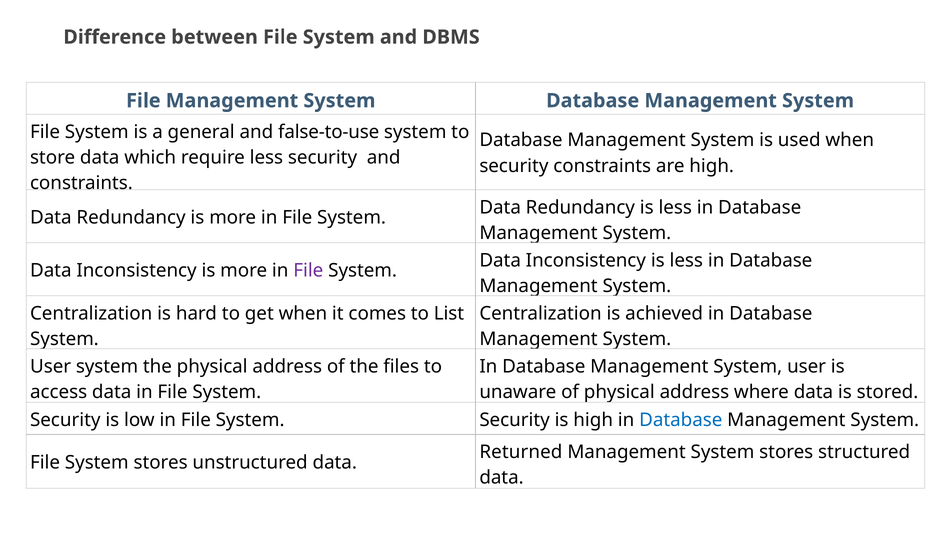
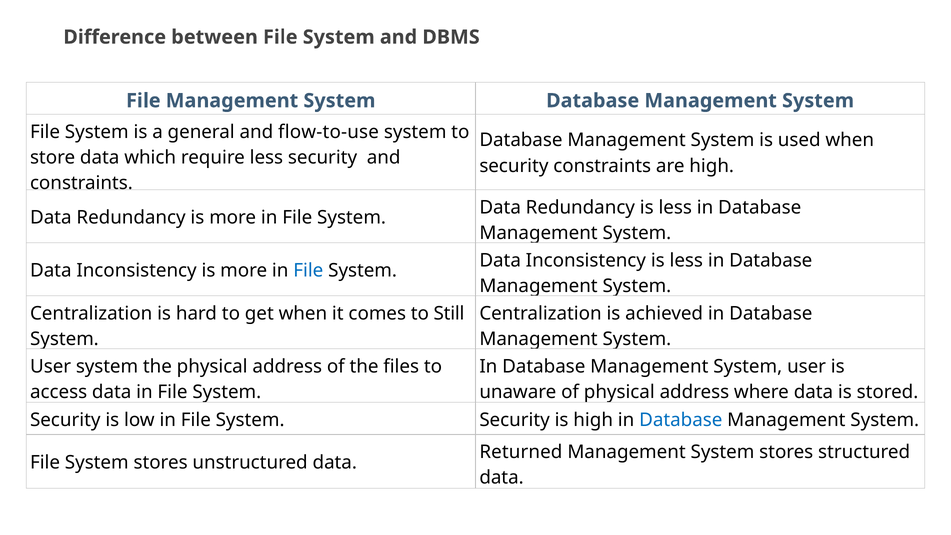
false-to-use: false-to-use -> flow-to-use
File at (308, 270) colour: purple -> blue
List: List -> Still
